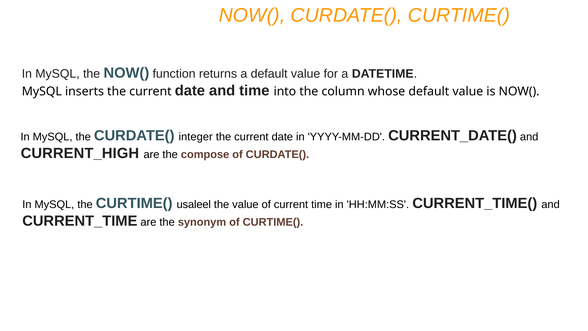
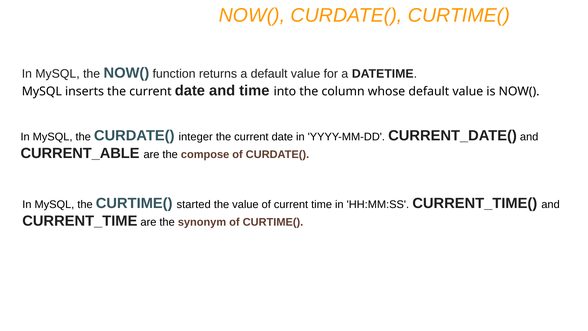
CURRENT_HIGH: CURRENT_HIGH -> CURRENT_ABLE
usaleel: usaleel -> started
